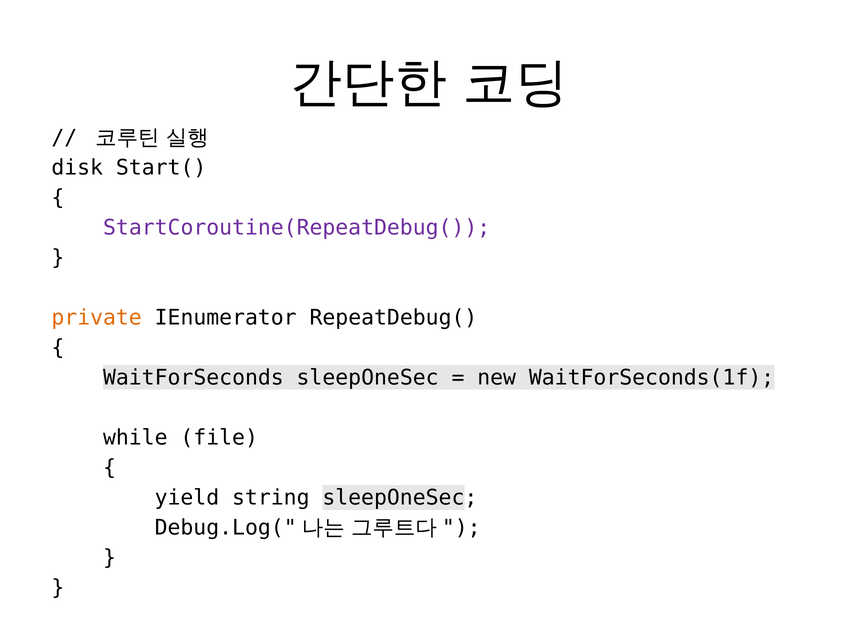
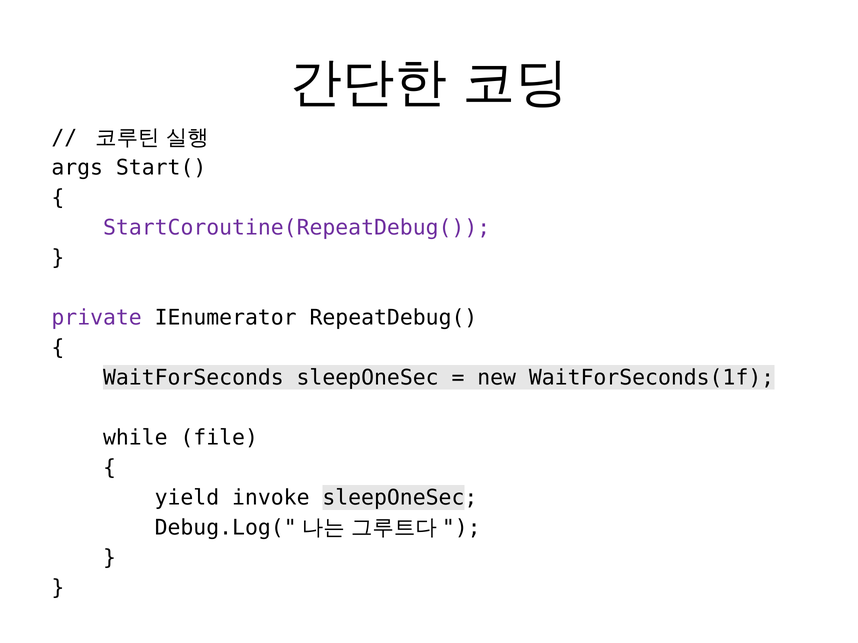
disk: disk -> args
private colour: orange -> purple
string: string -> invoke
